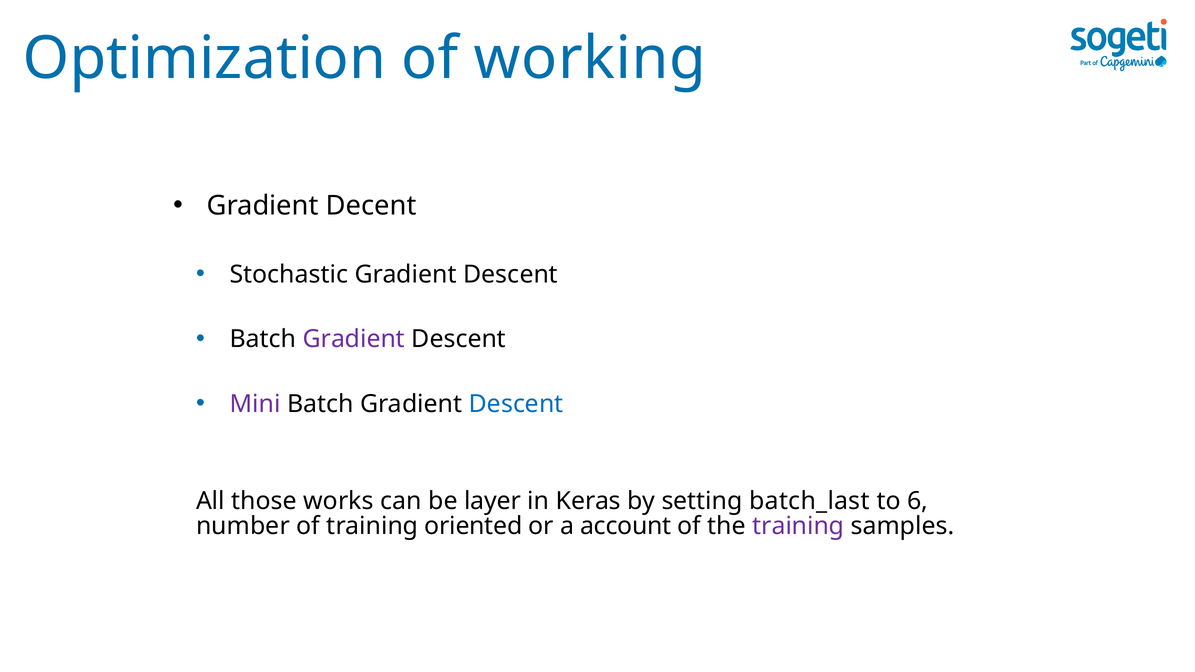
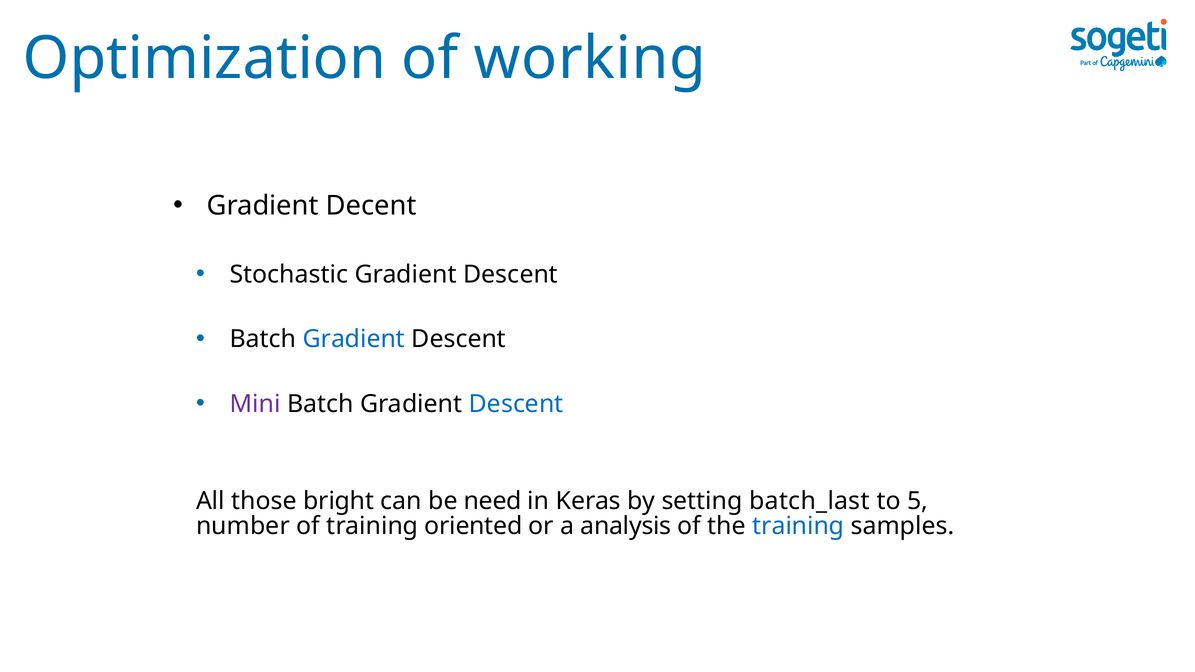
Gradient at (354, 339) colour: purple -> blue
works: works -> bright
layer: layer -> need
6: 6 -> 5
account: account -> analysis
training at (798, 526) colour: purple -> blue
